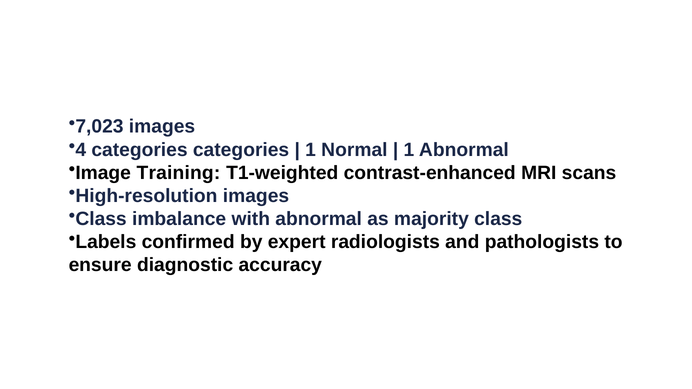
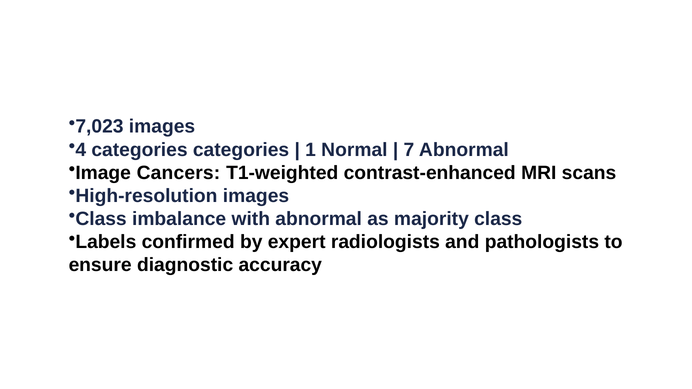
1 at (409, 150): 1 -> 7
Training: Training -> Cancers
